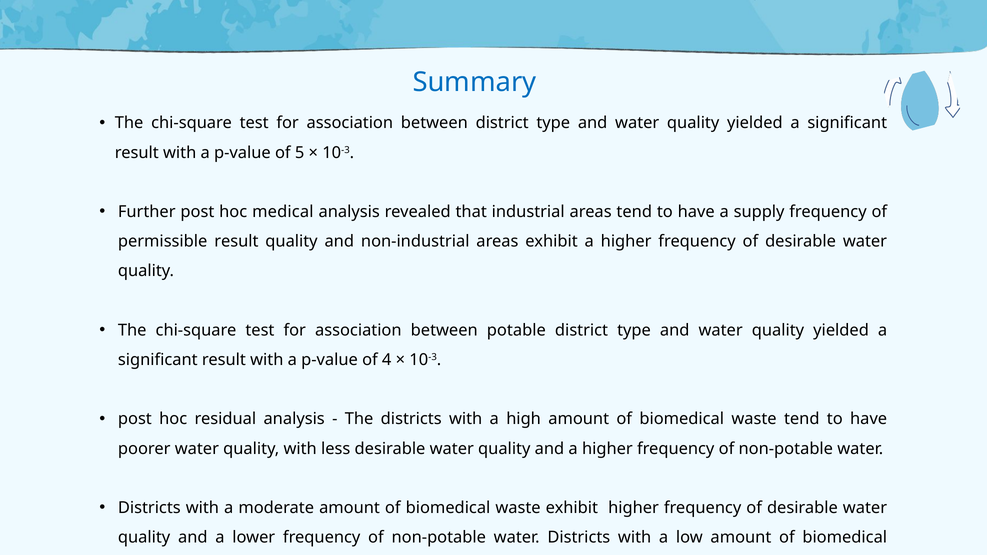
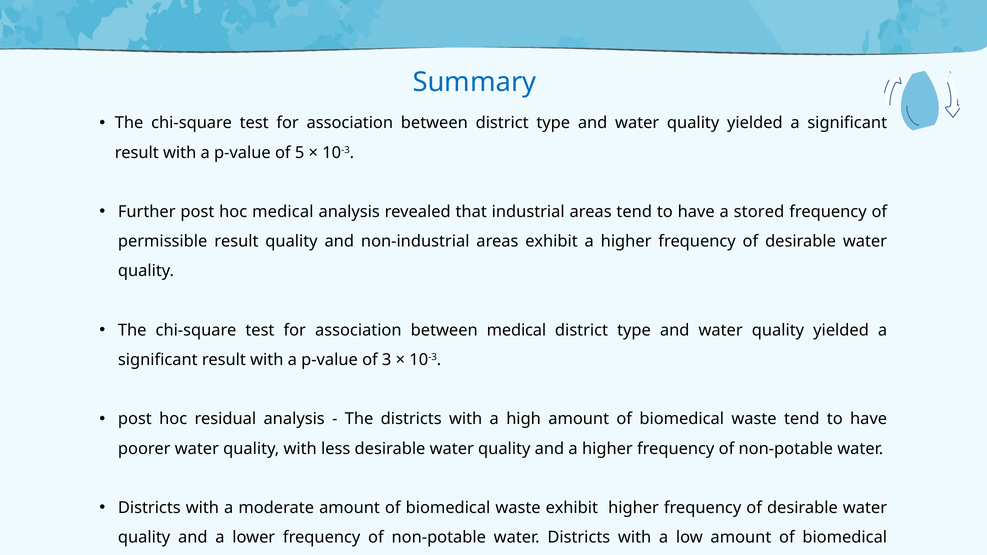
supply: supply -> stored
between potable: potable -> medical
4: 4 -> 3
